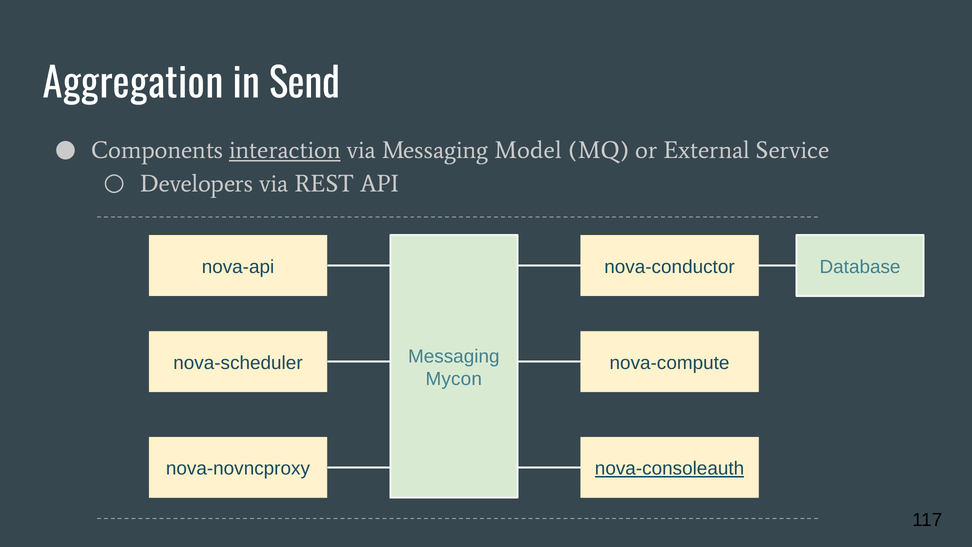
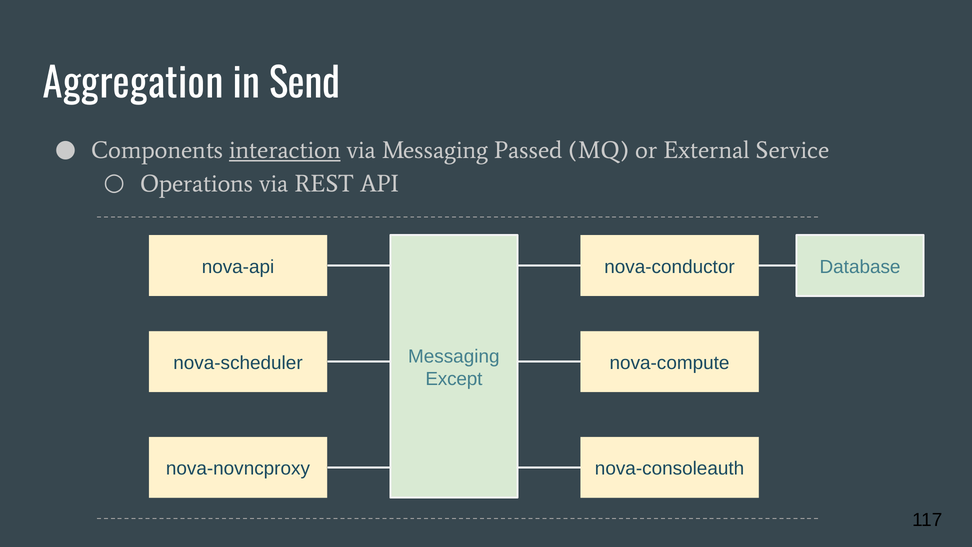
Model: Model -> Passed
Developers: Developers -> Operations
Mycon: Mycon -> Except
nova-consoleauth underline: present -> none
